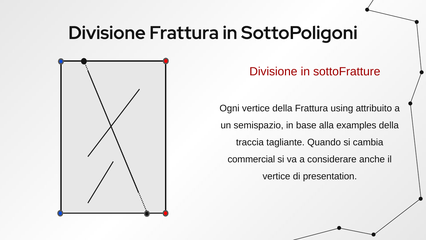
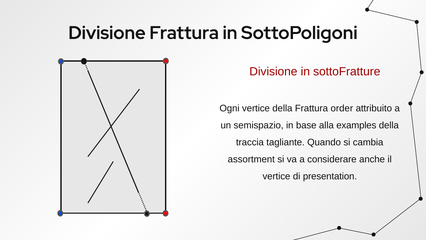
using: using -> order
commercial: commercial -> assortment
